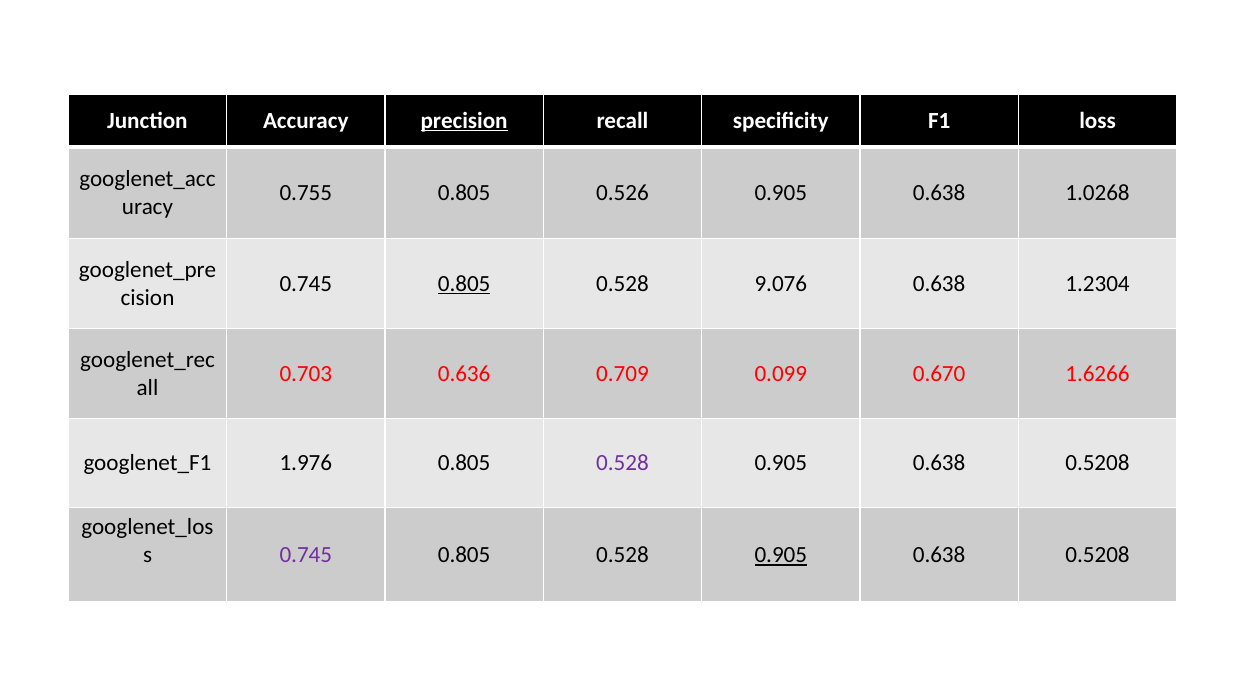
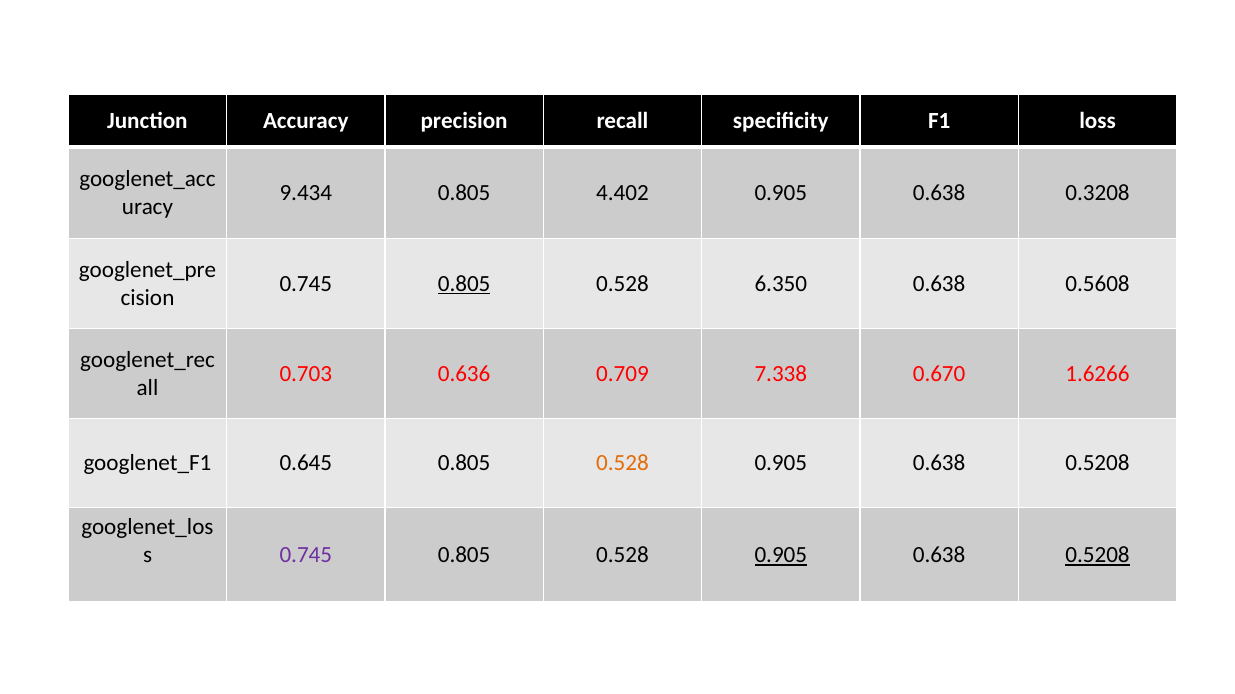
precision underline: present -> none
0.755: 0.755 -> 9.434
0.526: 0.526 -> 4.402
1.0268: 1.0268 -> 0.3208
9.076: 9.076 -> 6.350
1.2304: 1.2304 -> 0.5608
0.099: 0.099 -> 7.338
1.976: 1.976 -> 0.645
0.528 at (622, 464) colour: purple -> orange
0.5208 at (1098, 556) underline: none -> present
